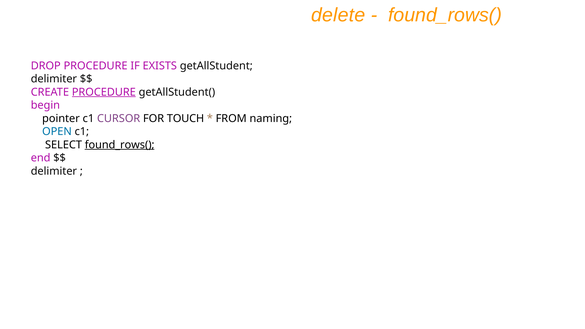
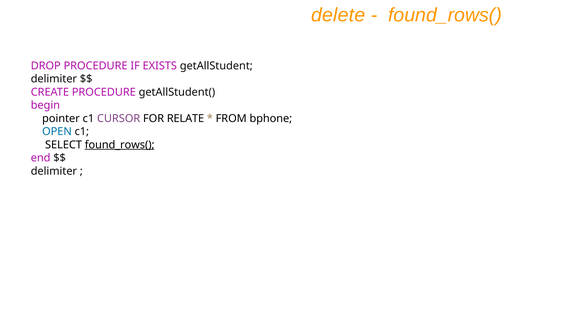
PROCEDURE at (104, 92) underline: present -> none
TOUCH: TOUCH -> RELATE
naming: naming -> bphone
